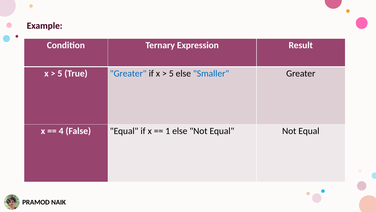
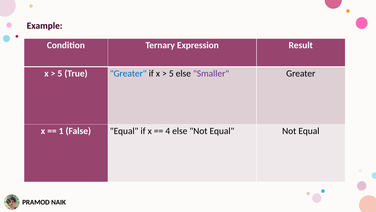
Smaller colour: blue -> purple
4: 4 -> 1
1: 1 -> 4
